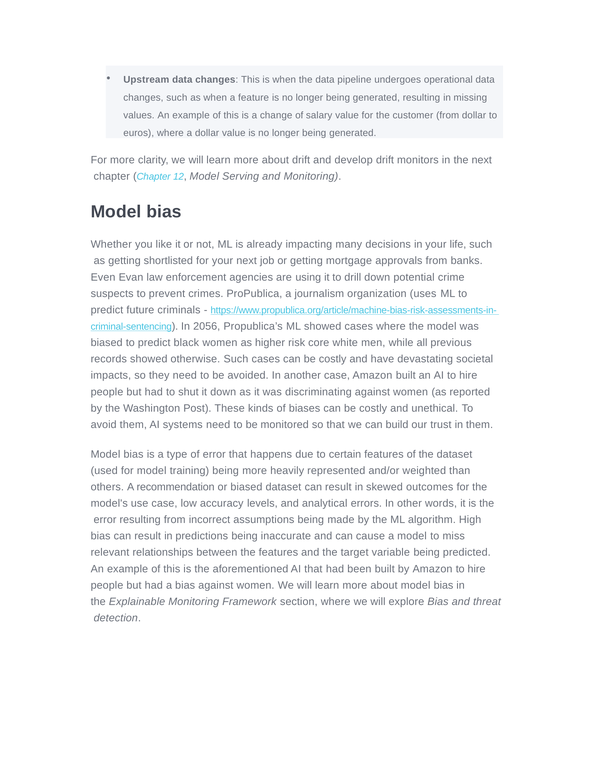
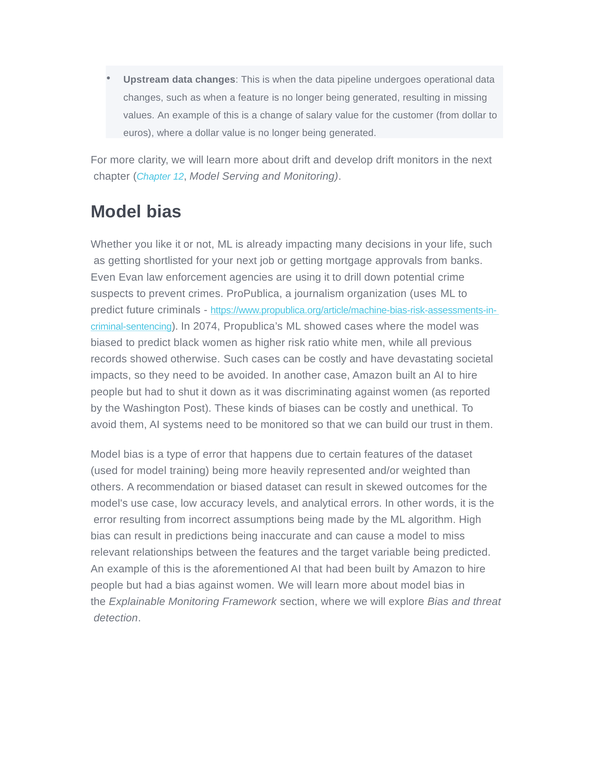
2056: 2056 -> 2074
core: core -> ratio
